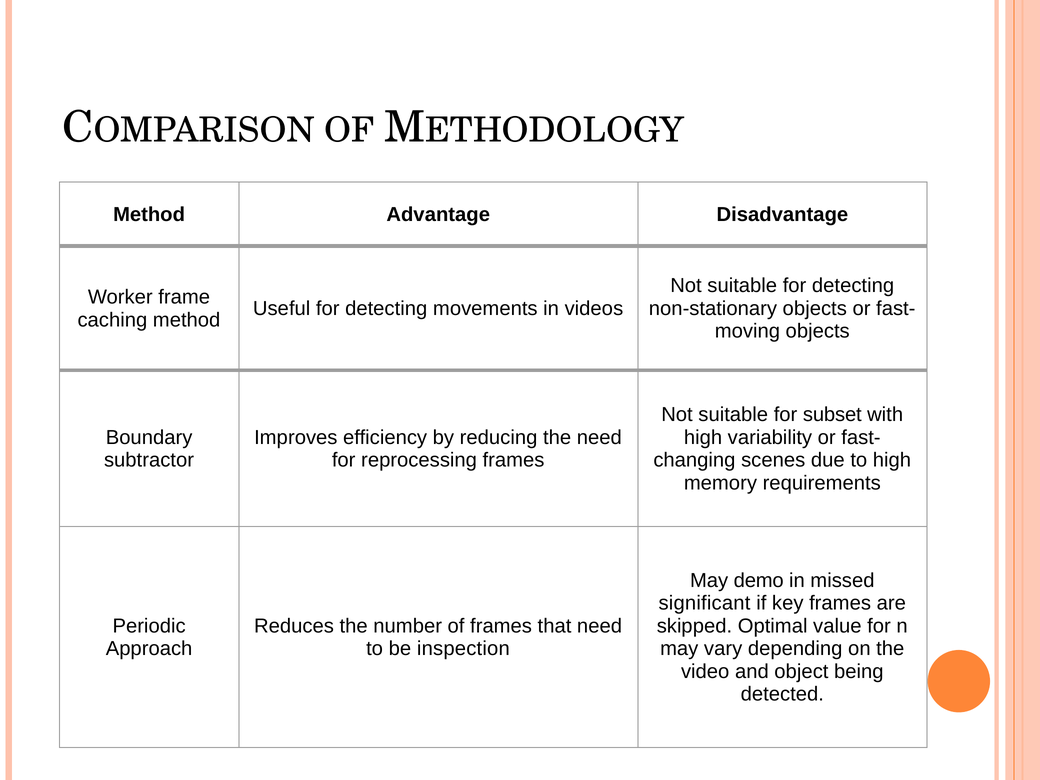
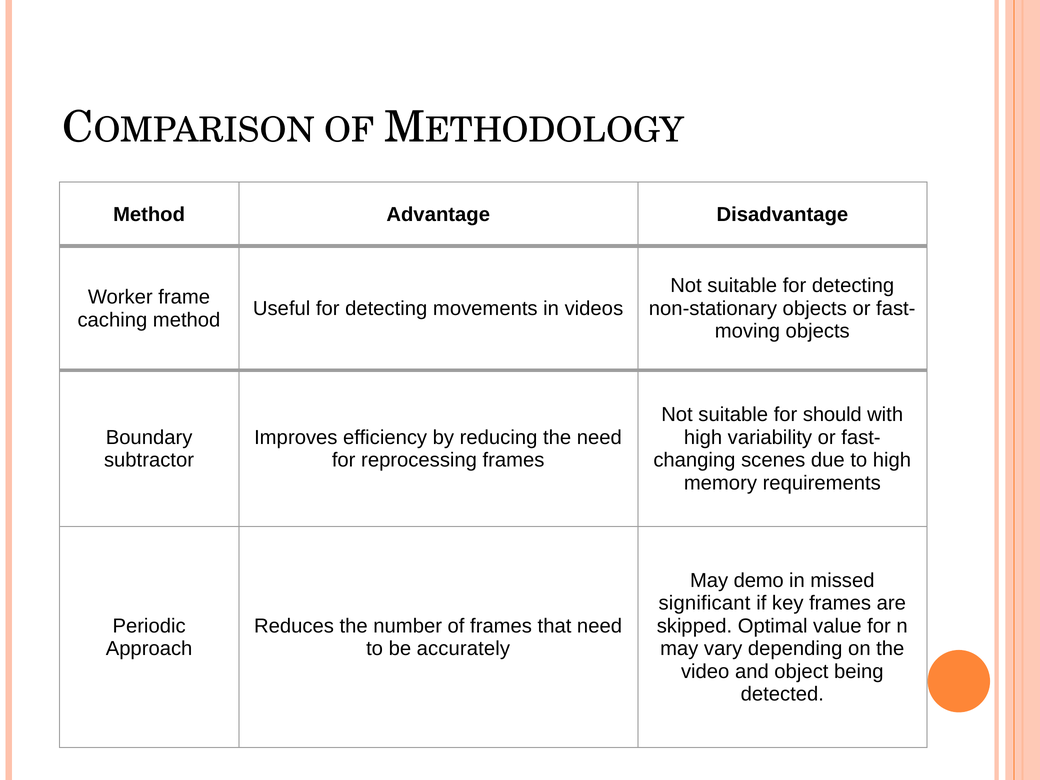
subset: subset -> should
inspection: inspection -> accurately
